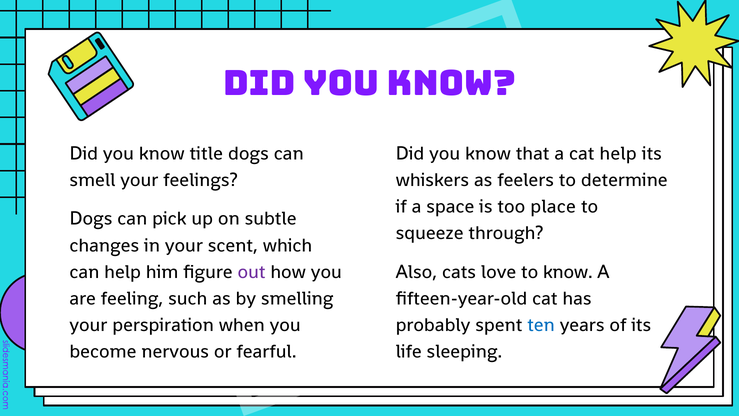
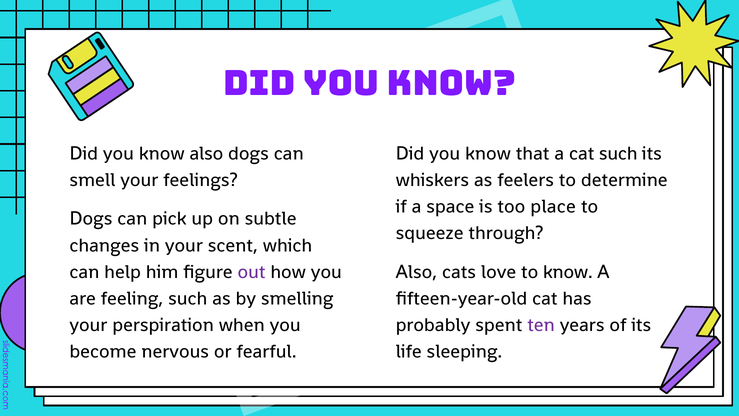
know title: title -> also
cat help: help -> such
ten colour: blue -> purple
